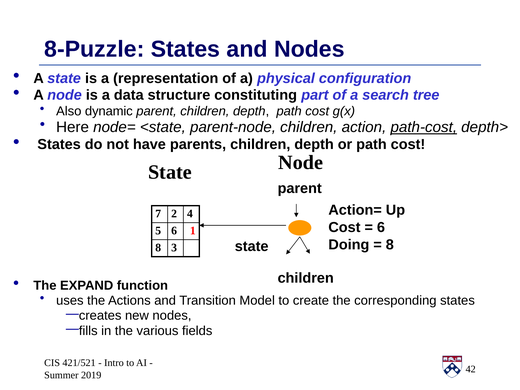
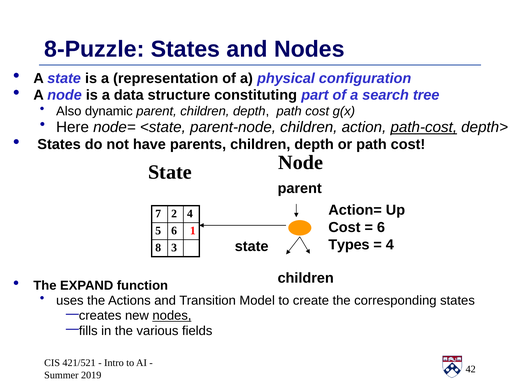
Doing: Doing -> Types
8 at (390, 245): 8 -> 4
nodes at (172, 316) underline: none -> present
